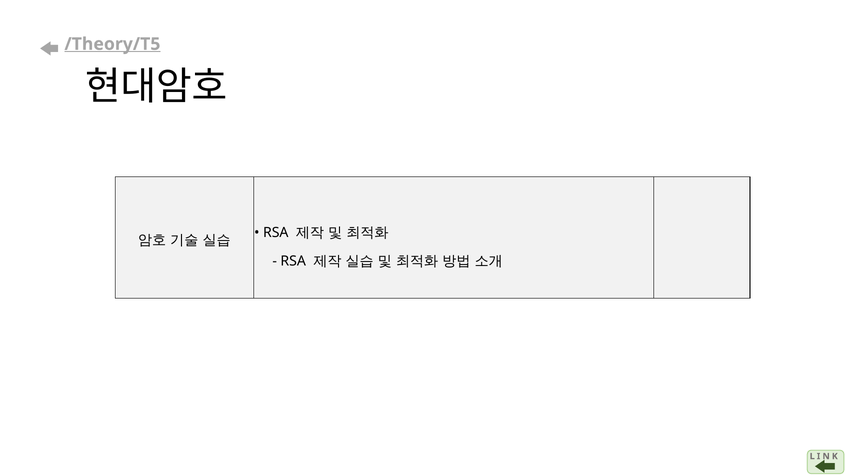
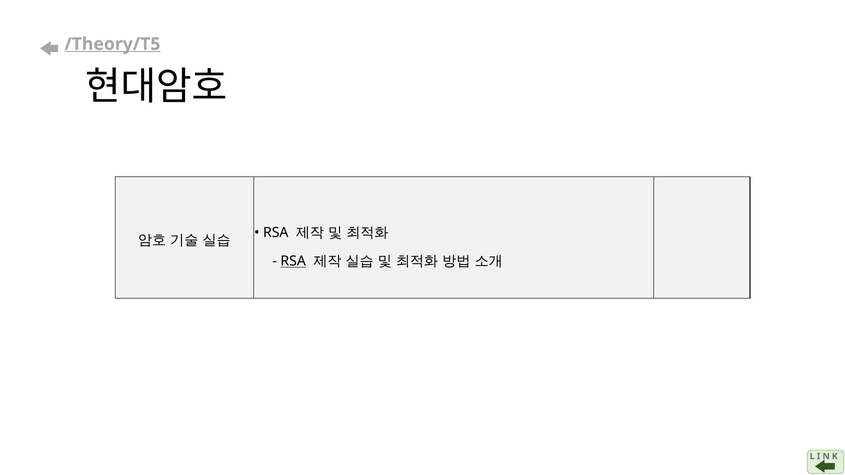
RSA at (293, 261) underline: none -> present
